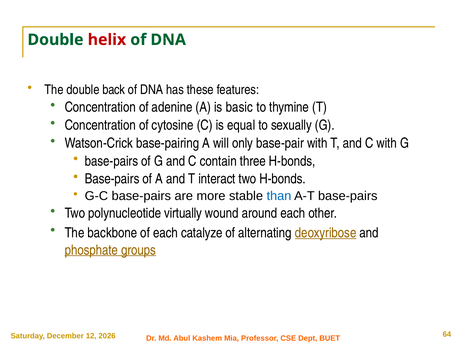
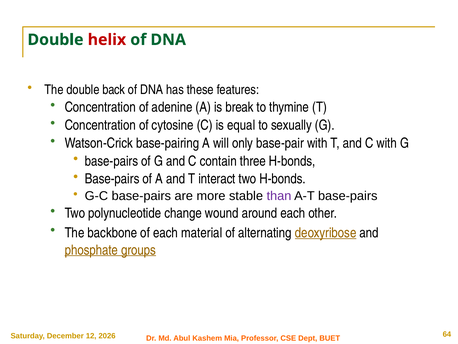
basic: basic -> break
than colour: blue -> purple
virtually: virtually -> change
catalyze: catalyze -> material
